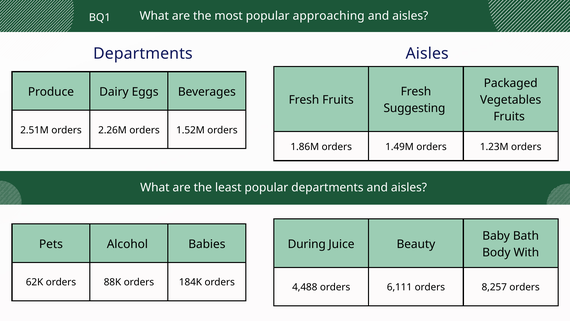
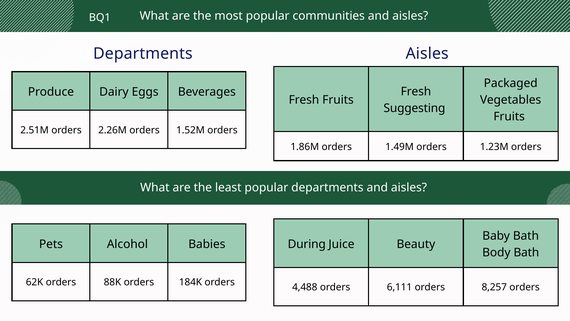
approaching: approaching -> communities
Body With: With -> Bath
